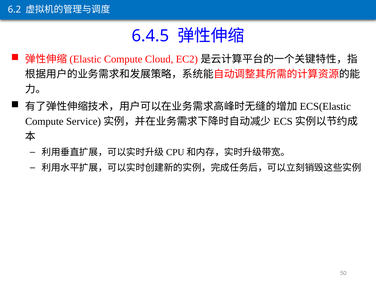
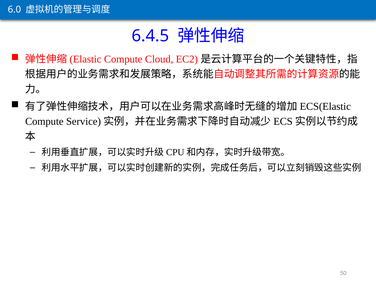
6.2: 6.2 -> 6.0
